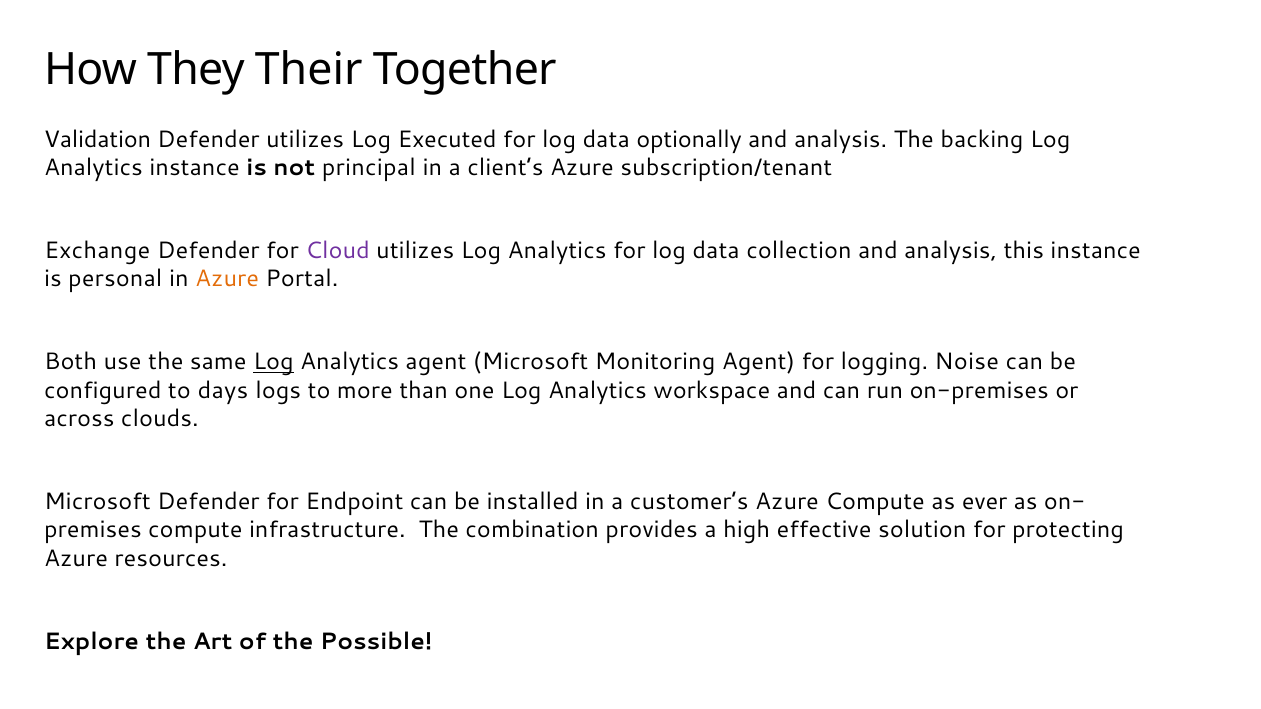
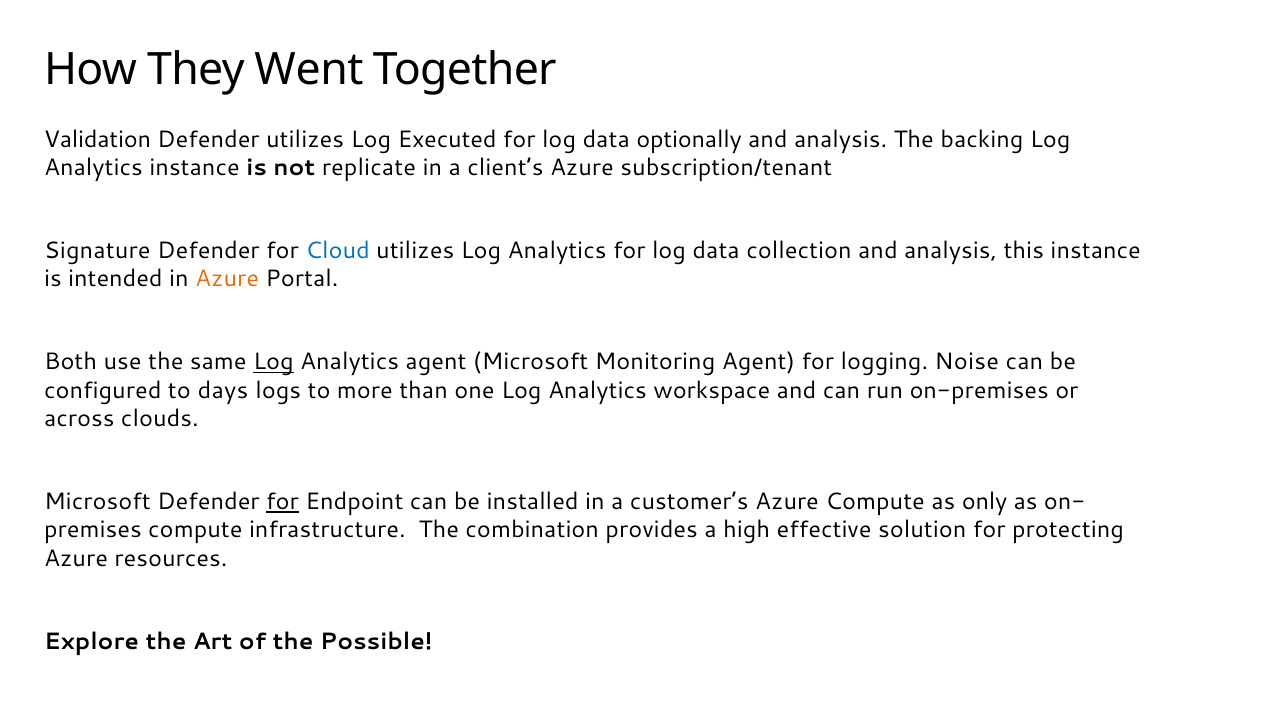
Their: Their -> Went
principal: principal -> replicate
Exchange: Exchange -> Signature
Cloud colour: purple -> blue
personal: personal -> intended
for at (283, 502) underline: none -> present
ever: ever -> only
